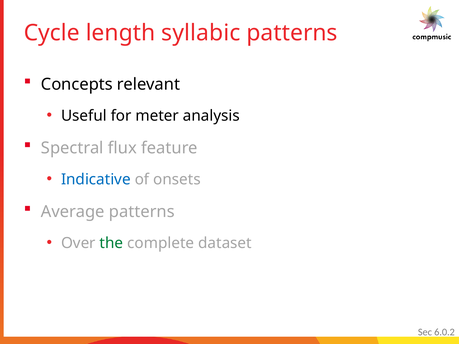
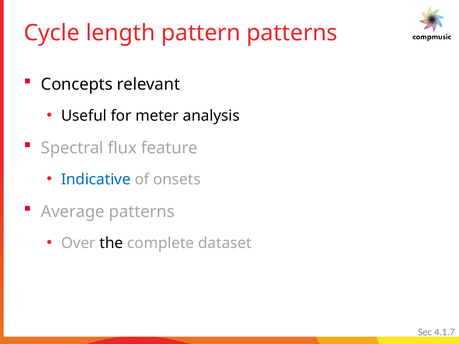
syllabic: syllabic -> pattern
the colour: green -> black
6.0.2: 6.0.2 -> 4.1.7
